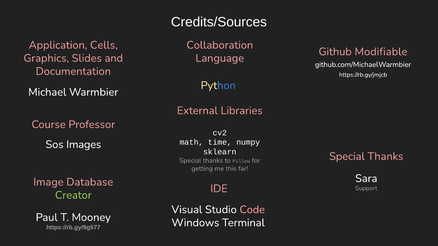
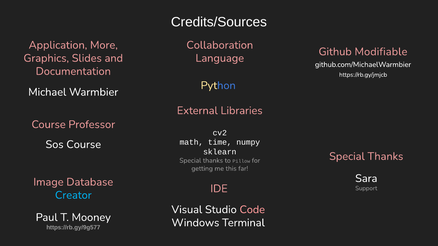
Cells: Cells -> More
Sos Images: Images -> Course
Creator colour: light green -> light blue
